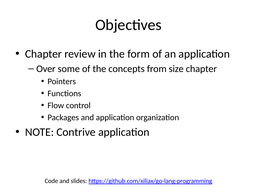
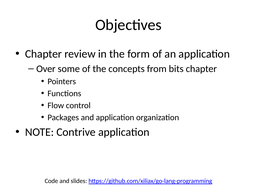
size: size -> bits
